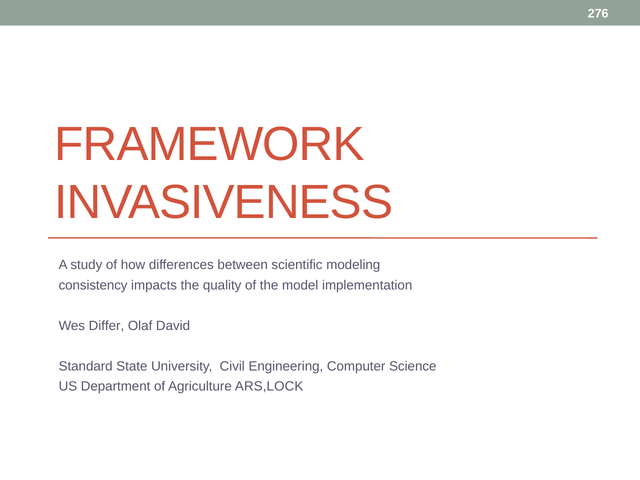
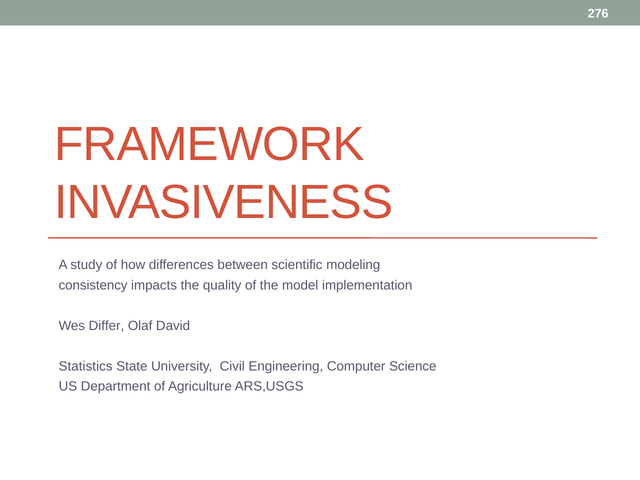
Standard: Standard -> Statistics
ARS,LOCK: ARS,LOCK -> ARS,USGS
